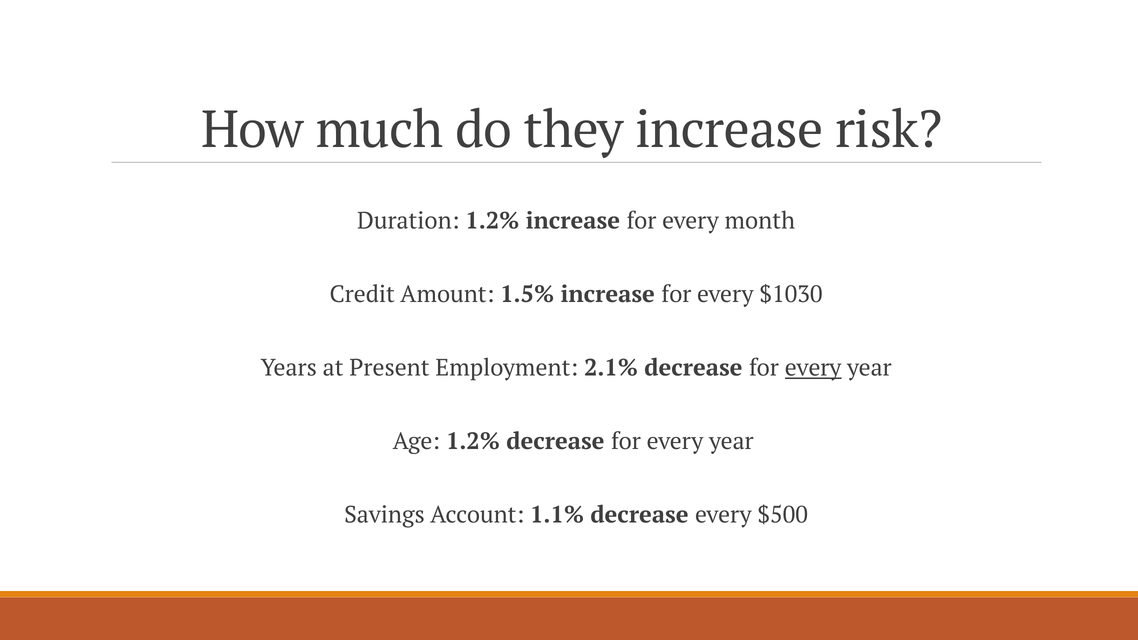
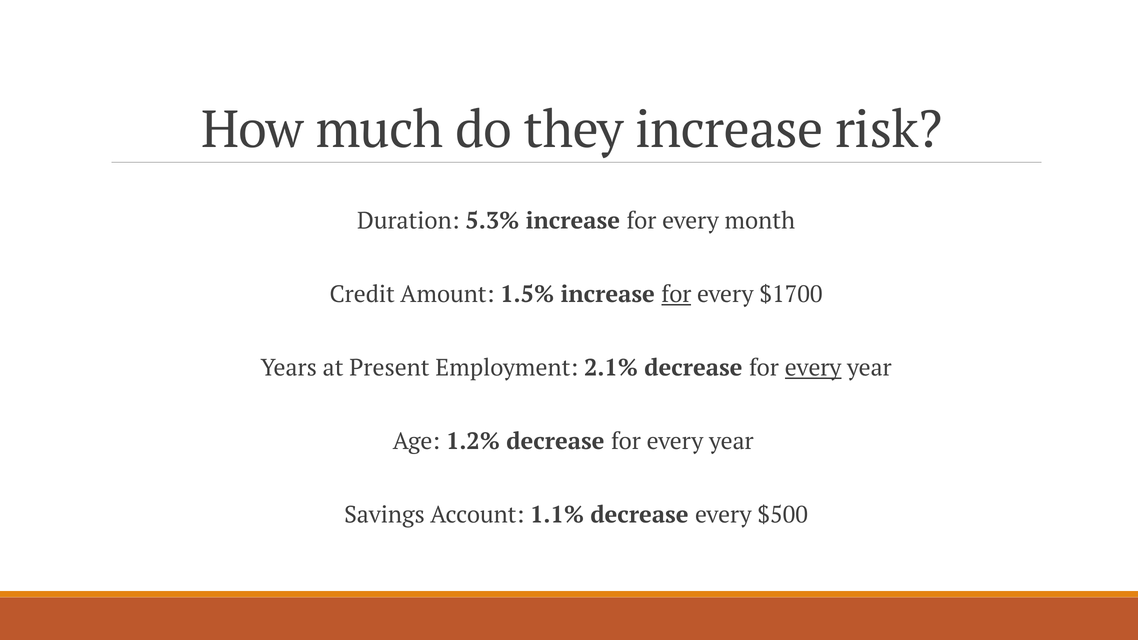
Duration 1.2%: 1.2% -> 5.3%
for at (676, 294) underline: none -> present
$1030: $1030 -> $1700
